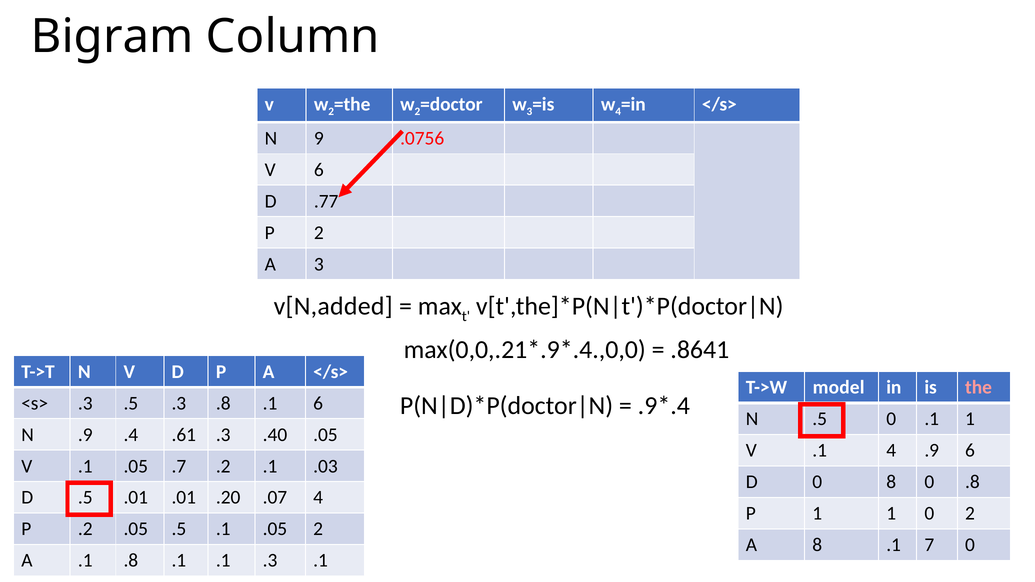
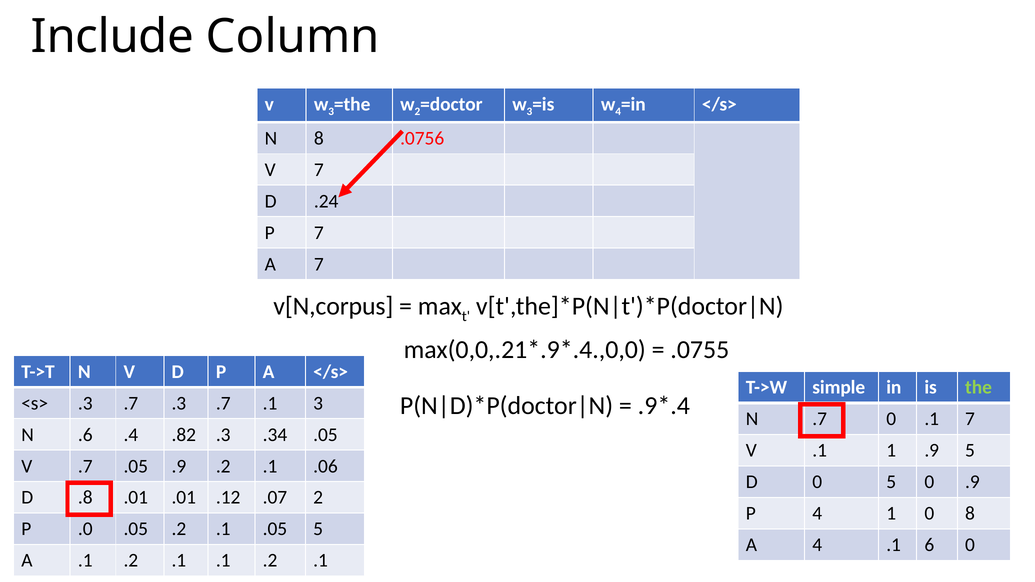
Bigram: Bigram -> Include
2 at (331, 112): 2 -> 3
N 9: 9 -> 8
V 6: 6 -> 7
.77: .77 -> .24
P 2: 2 -> 7
A 3: 3 -> 7
v[N,added: v[N,added -> v[N,corpus
.8641: .8641 -> .0755
model: model -> simple
the colour: pink -> light green
<s> .3 .5: .5 -> .7
.8 at (223, 403): .8 -> .7
.1 6: 6 -> 3
N .5: .5 -> .7
.1 1: 1 -> 7
N .9: .9 -> .6
.61: .61 -> .82
.40: .40 -> .34
.1 4: 4 -> 1
.9 6: 6 -> 5
.1 at (85, 466): .1 -> .7
.05 .7: .7 -> .9
.03: .03 -> .06
0 8: 8 -> 5
0 .8: .8 -> .9
D .5: .5 -> .8
.20: .20 -> .12
.07 4: 4 -> 2
P 1: 1 -> 4
0 2: 2 -> 8
P .2: .2 -> .0
.05 .5: .5 -> .2
.05 2: 2 -> 5
A 8: 8 -> 4
7: 7 -> 6
A .1 .8: .8 -> .2
.1 .1 .3: .3 -> .2
